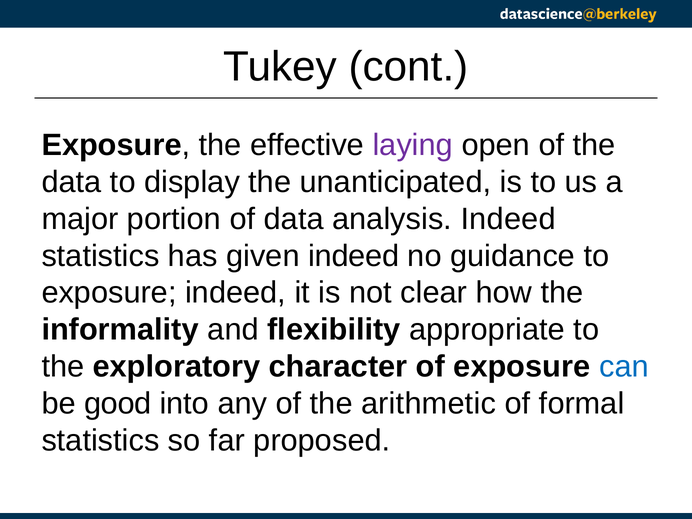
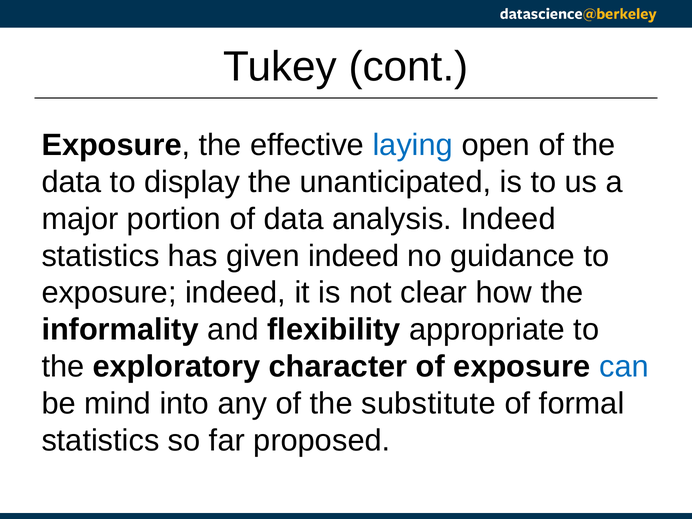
laying colour: purple -> blue
good: good -> mind
arithmetic: arithmetic -> substitute
